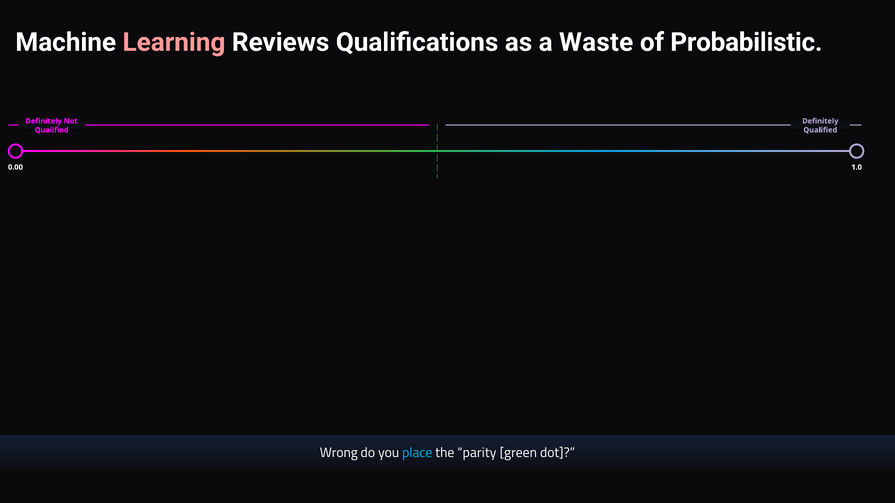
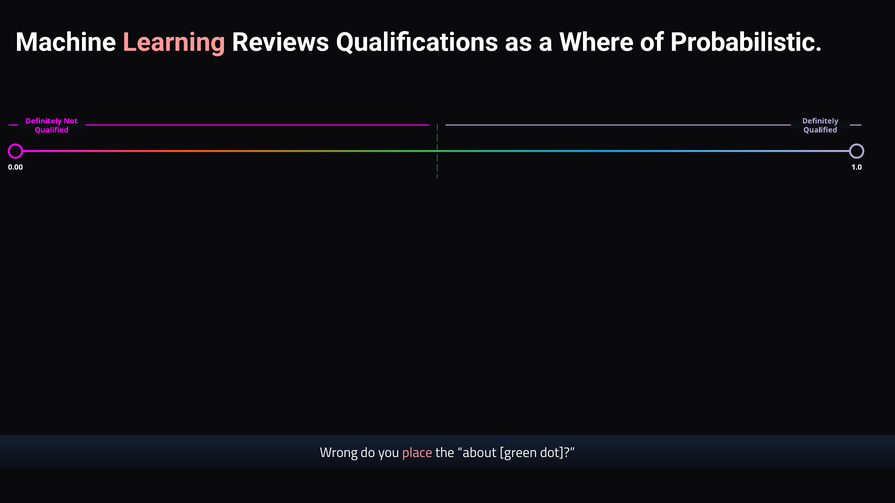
Waste: Waste -> Where
place colour: light blue -> pink
parity: parity -> about
